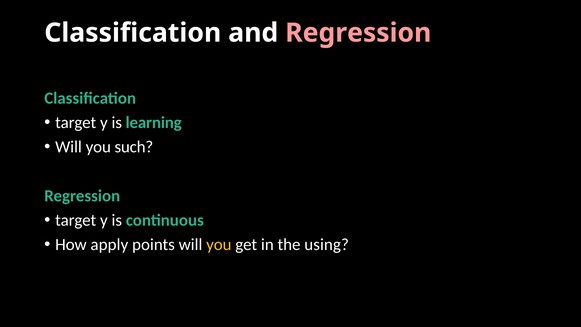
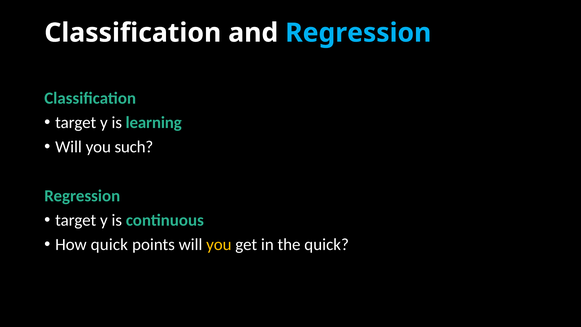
Regression at (358, 33) colour: pink -> light blue
How apply: apply -> quick
the using: using -> quick
